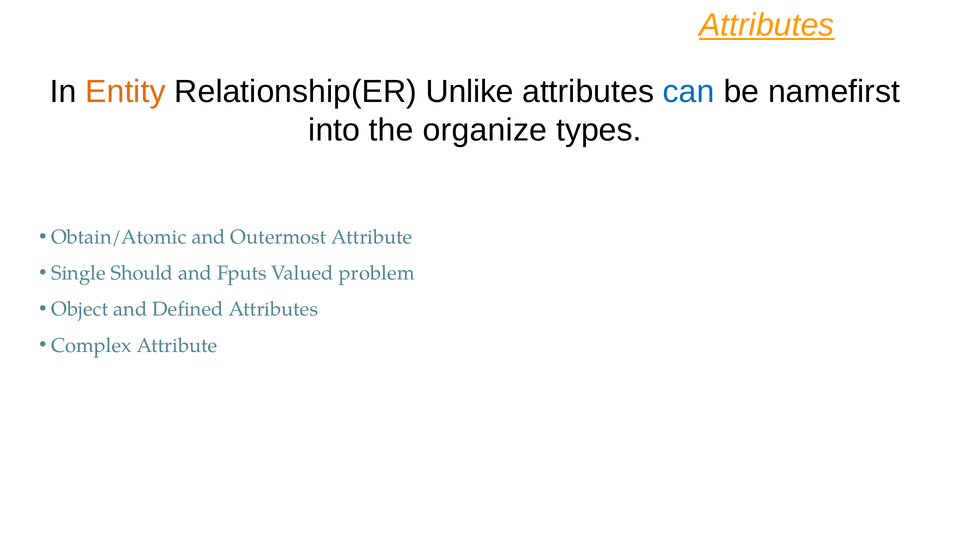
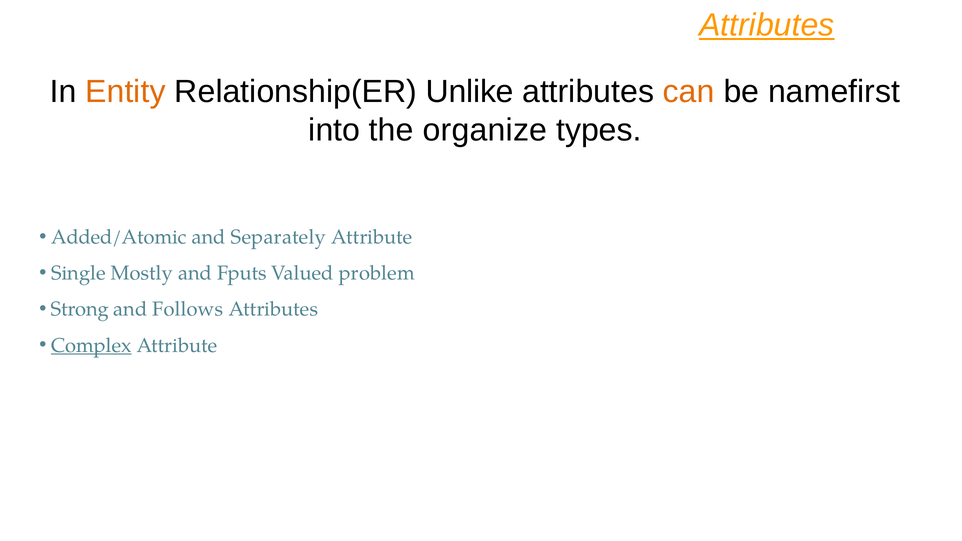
can colour: blue -> orange
Obtain/Atomic: Obtain/Atomic -> Added/Atomic
Outermost: Outermost -> Separately
Should: Should -> Mostly
Object: Object -> Strong
Defined: Defined -> Follows
Complex underline: none -> present
